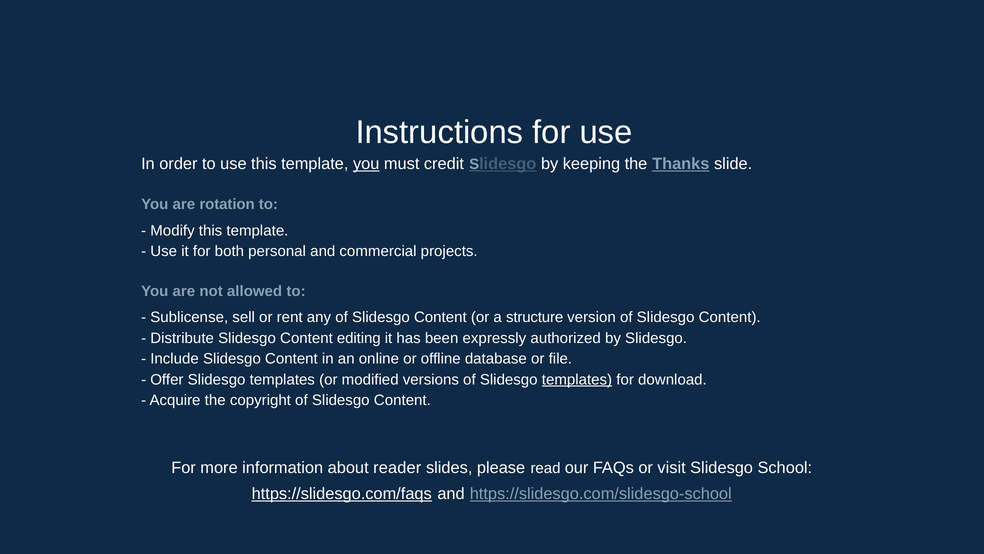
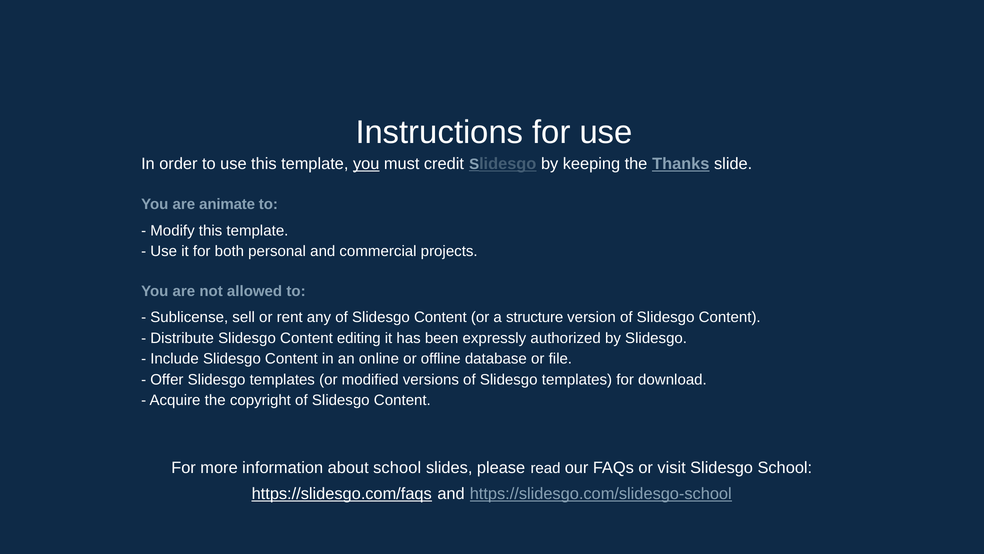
rotation: rotation -> animate
templates at (577, 379) underline: present -> none
about reader: reader -> school
